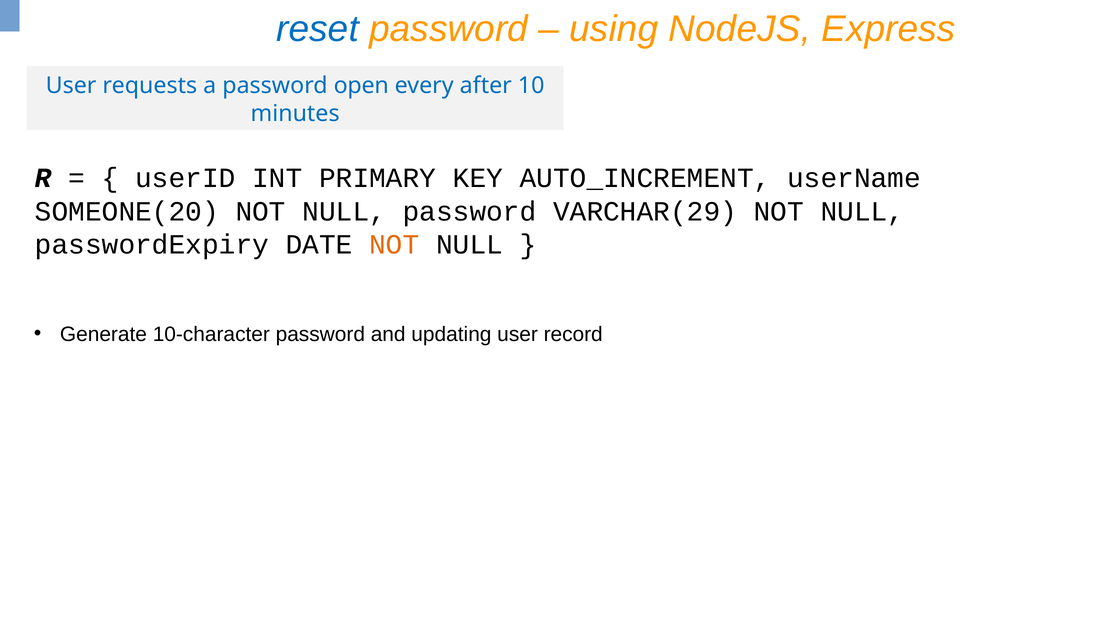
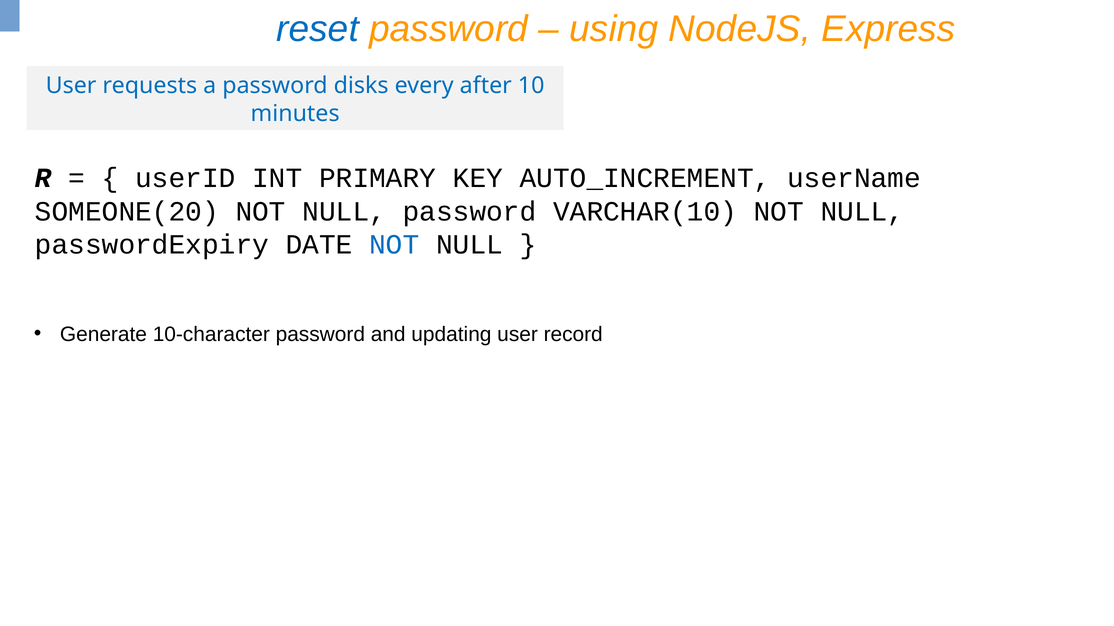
open: open -> disks
VARCHAR(29: VARCHAR(29 -> VARCHAR(10
NOT at (394, 245) colour: orange -> blue
